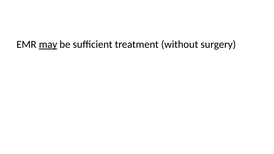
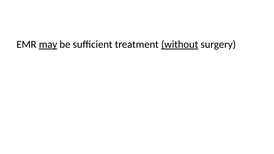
without underline: none -> present
